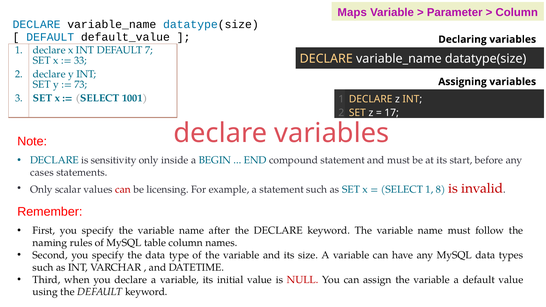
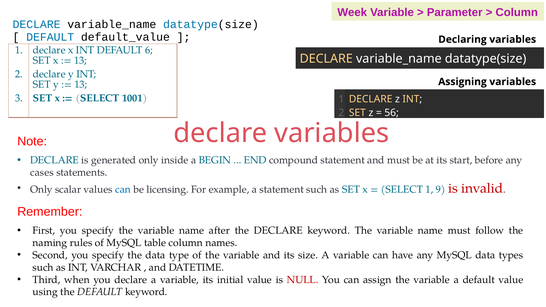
Maps: Maps -> Week
7: 7 -> 6
33 at (80, 60): 33 -> 13
73 at (81, 84): 73 -> 13
17: 17 -> 56
sensitivity: sensitivity -> generated
can at (123, 190) colour: red -> blue
8: 8 -> 9
